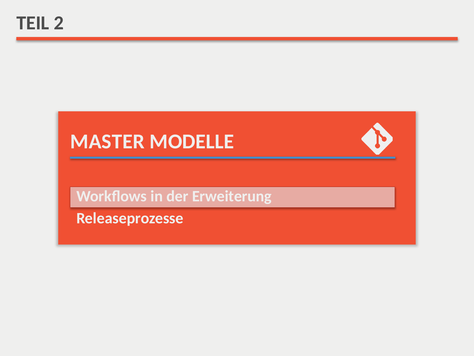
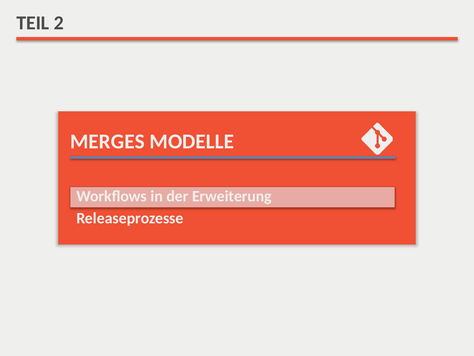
MASTER: MASTER -> MERGES
